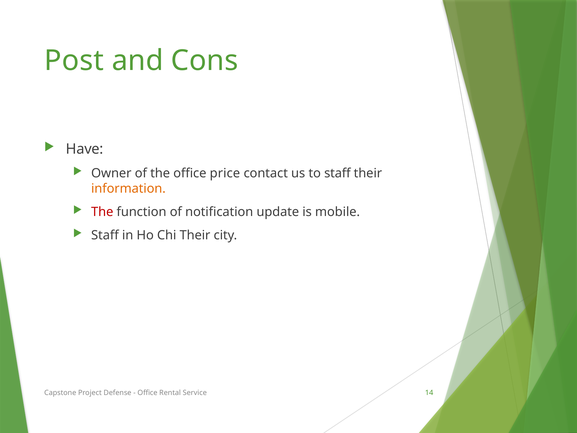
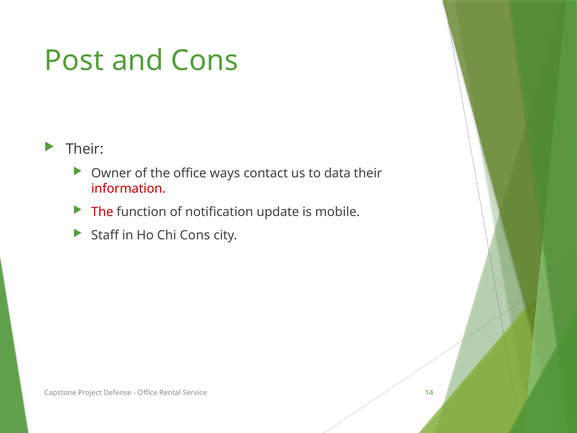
Have at (85, 149): Have -> Their
price: price -> ways
to staff: staff -> data
information colour: orange -> red
Chi Their: Their -> Cons
